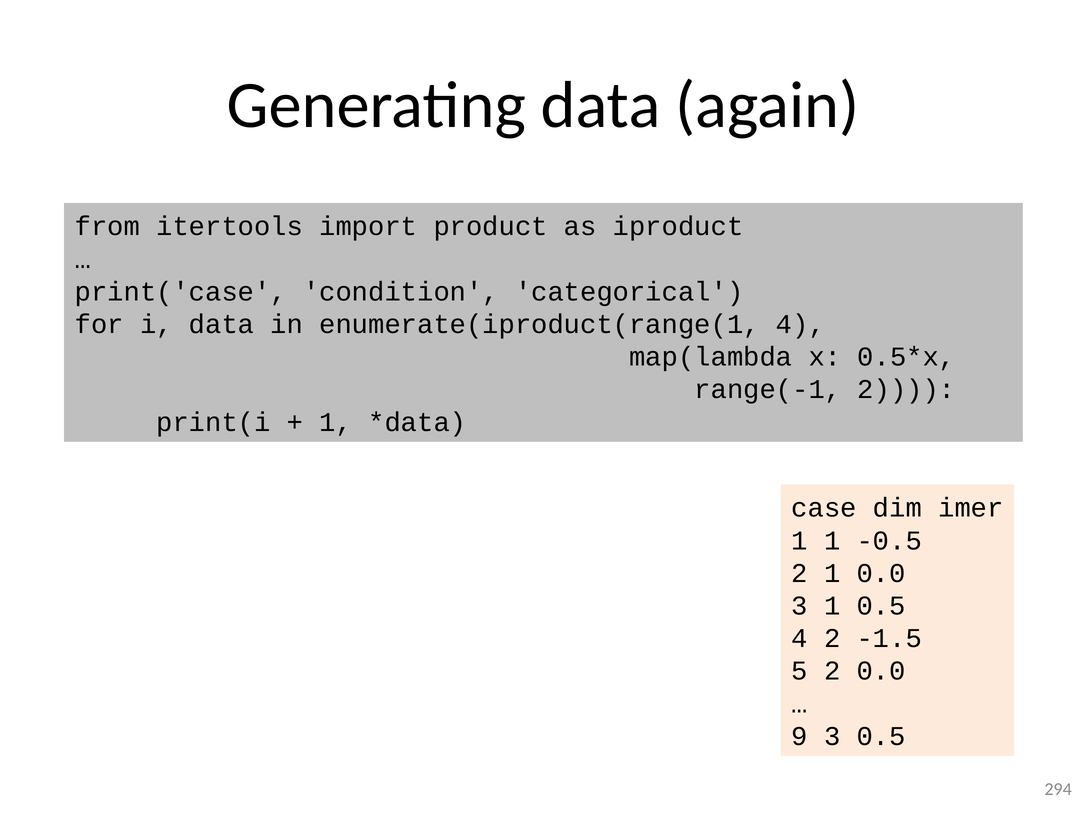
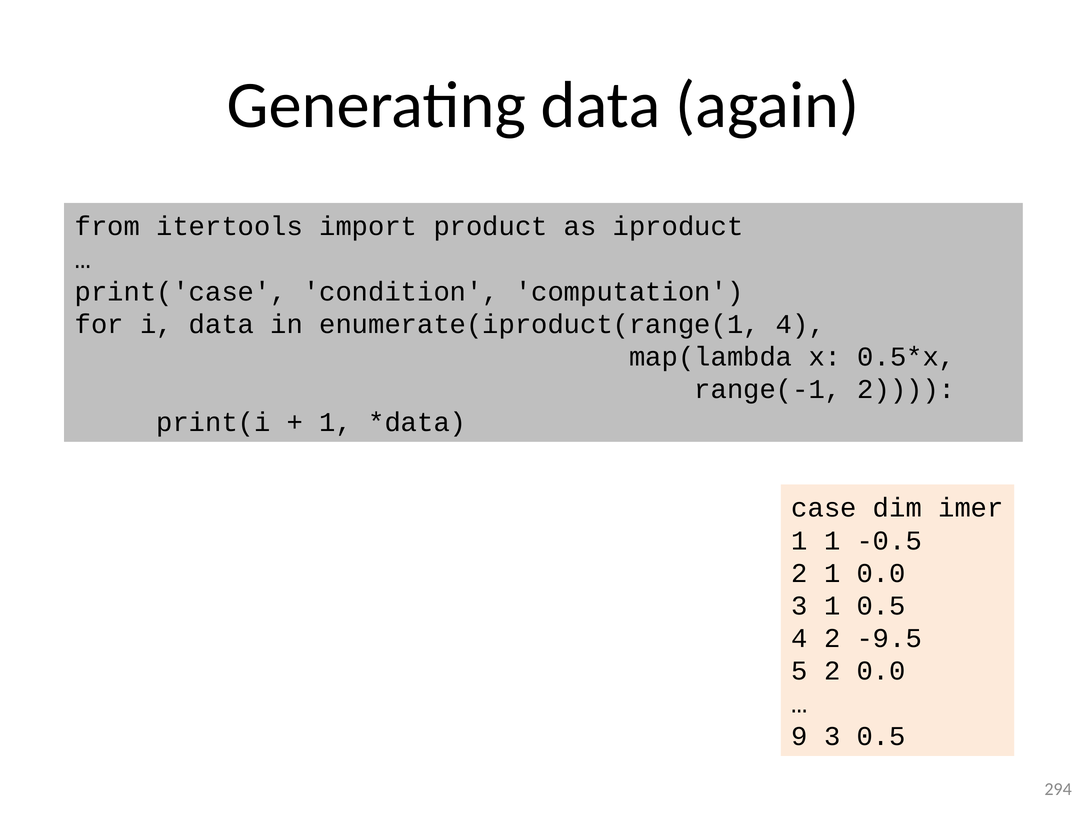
categorical: categorical -> computation
-1.5: -1.5 -> -9.5
